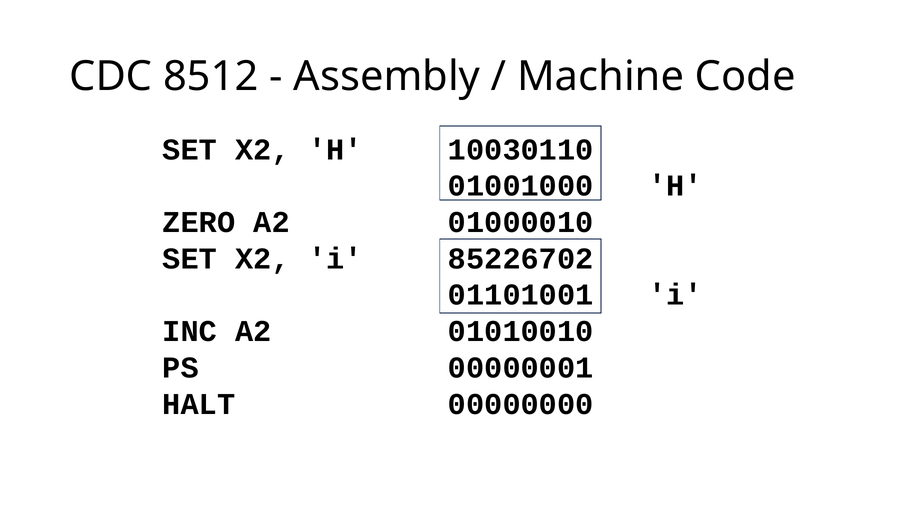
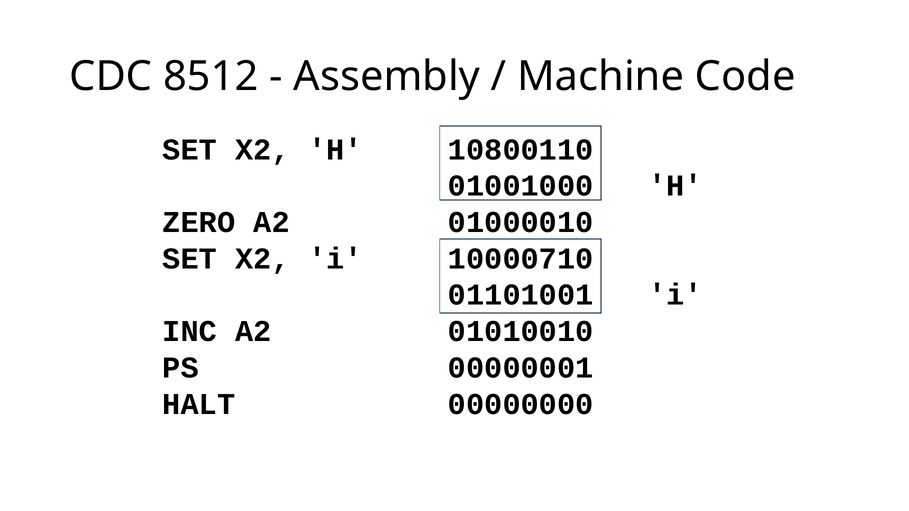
10030110: 10030110 -> 10800110
85226702: 85226702 -> 10000710
